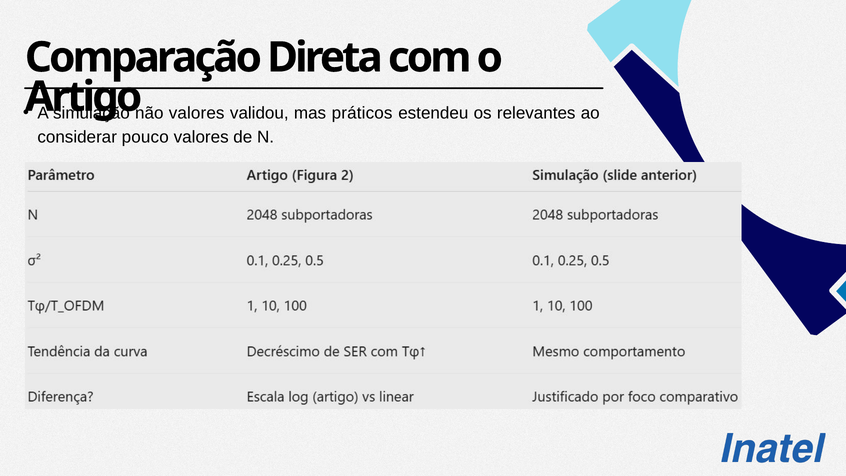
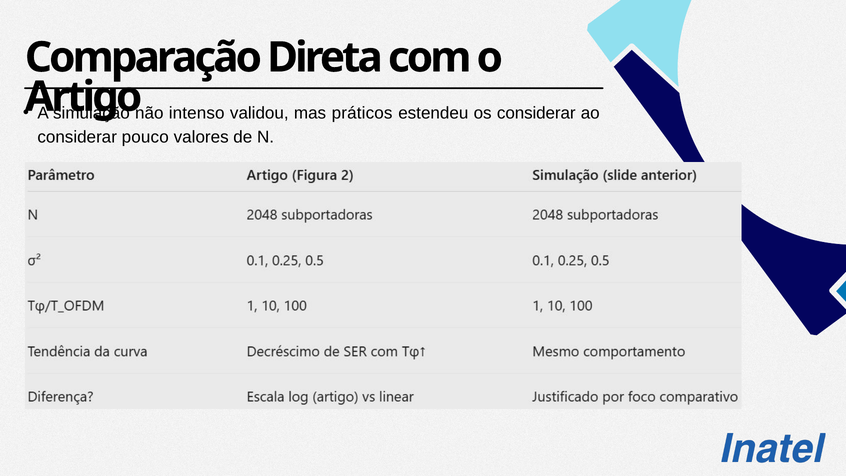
não valores: valores -> intenso
os relevantes: relevantes -> considerar
